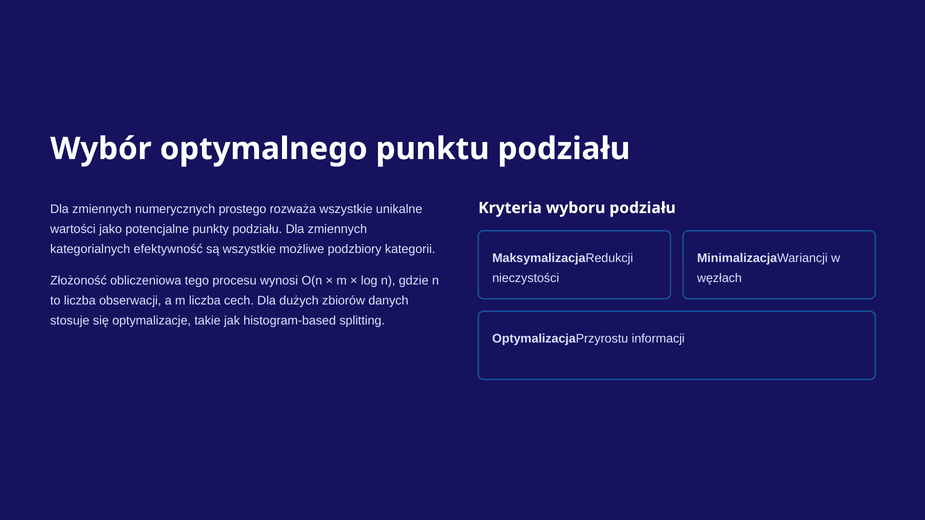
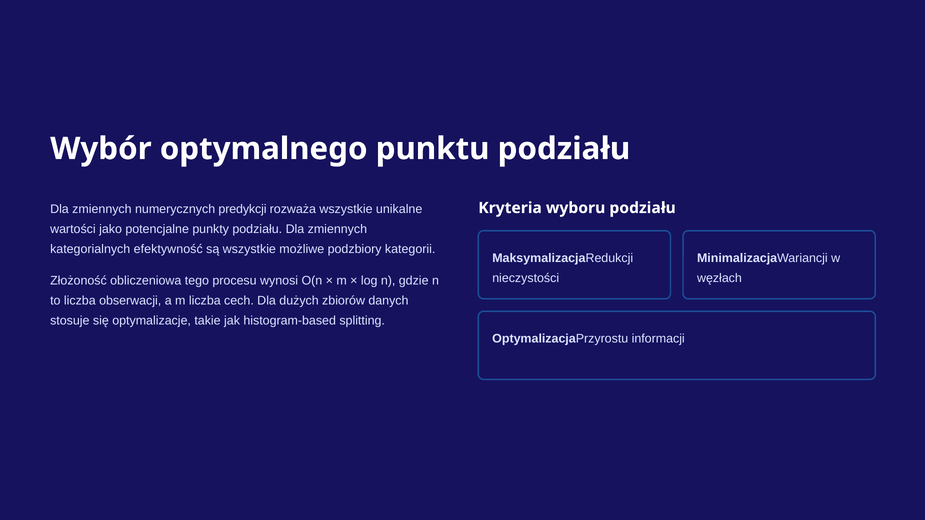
prostego: prostego -> predykcji
